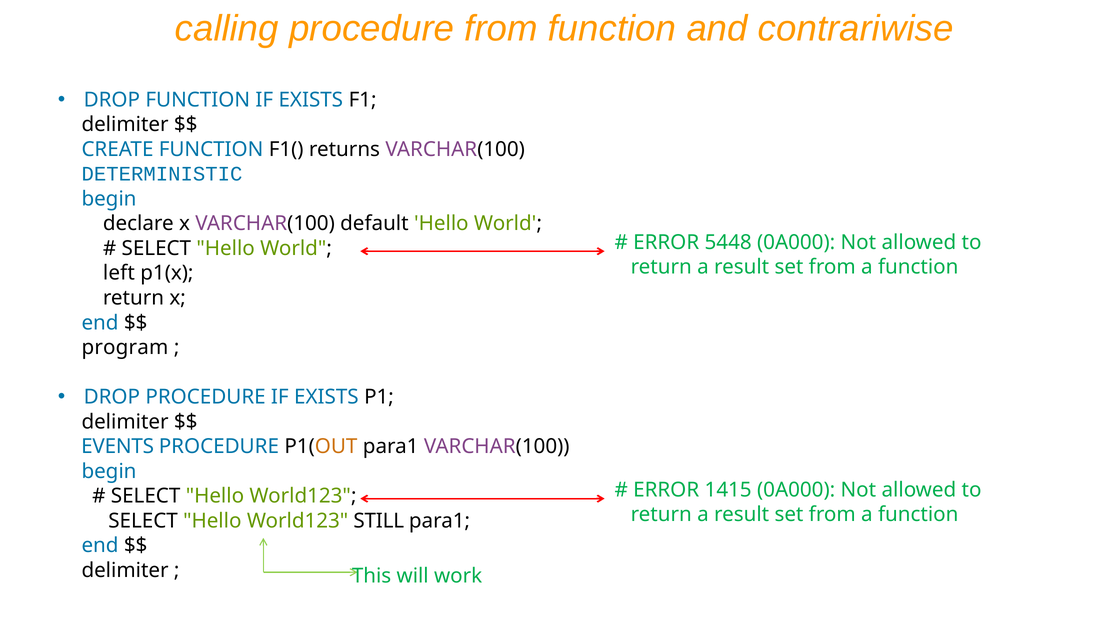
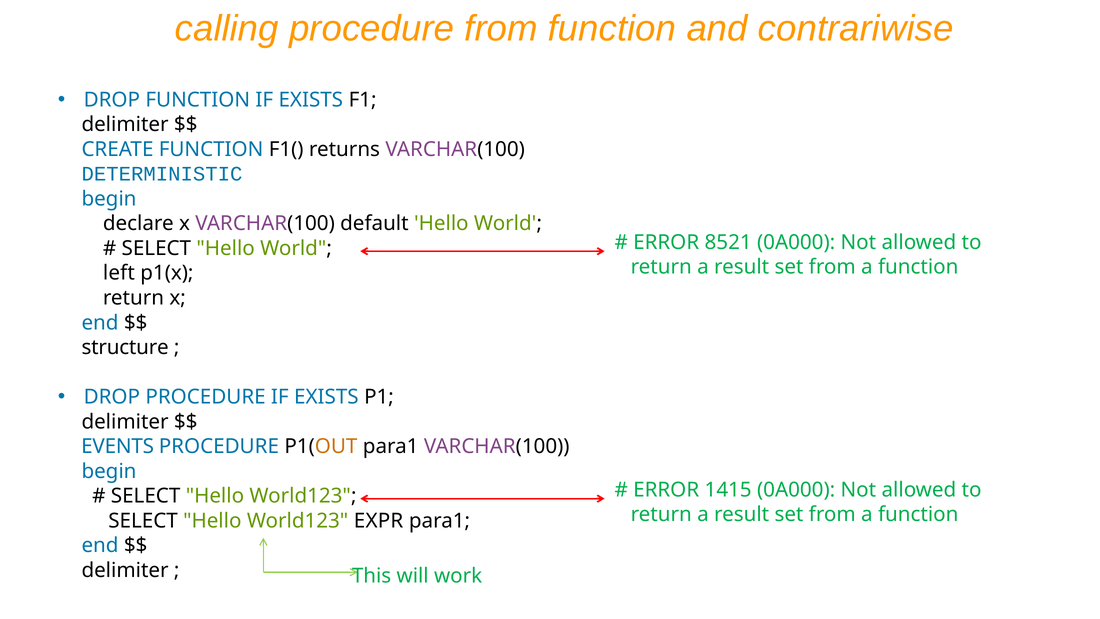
5448: 5448 -> 8521
program: program -> structure
STILL: STILL -> EXPR
